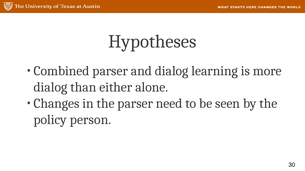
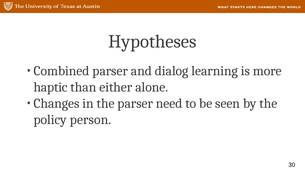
dialog at (51, 87): dialog -> haptic
